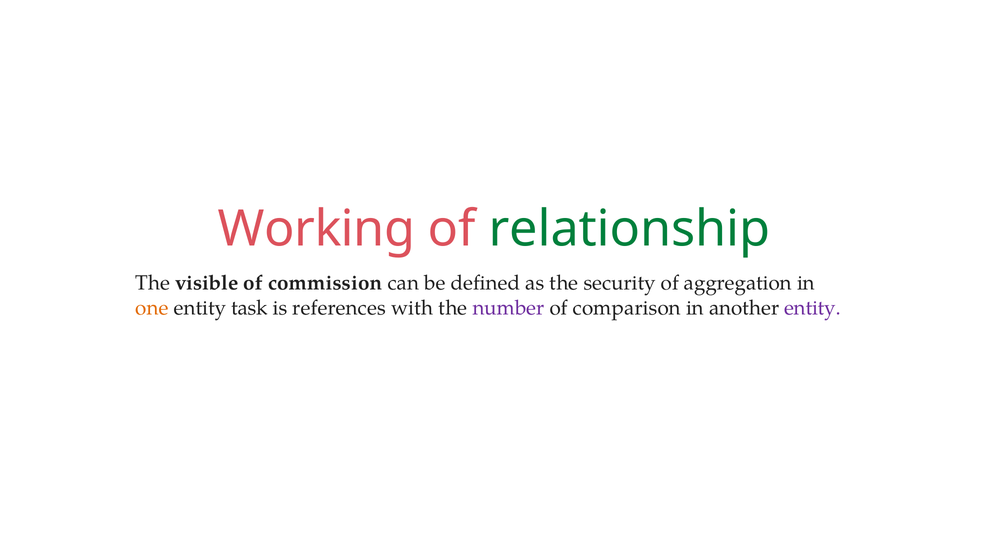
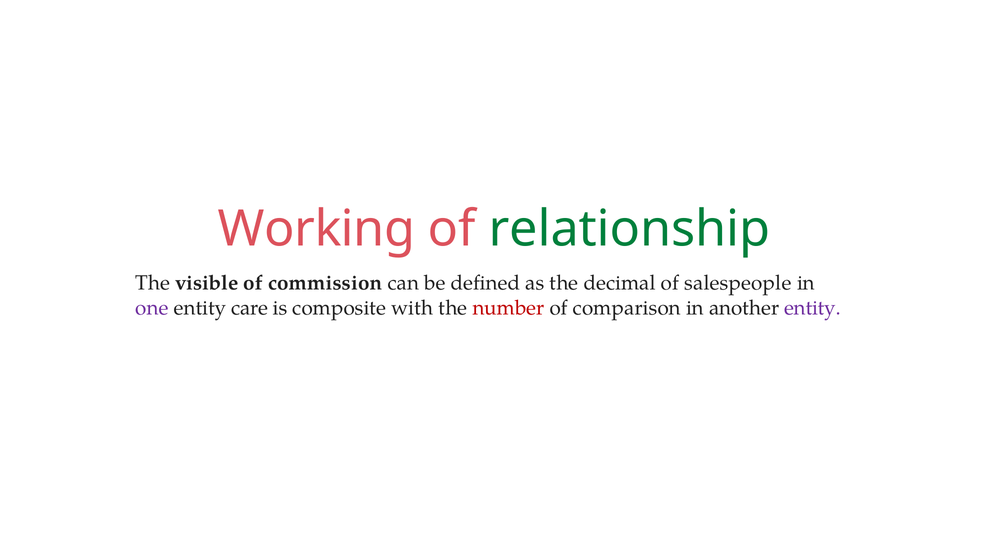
security: security -> decimal
aggregation: aggregation -> salespeople
one colour: orange -> purple
task: task -> care
references: references -> composite
number colour: purple -> red
